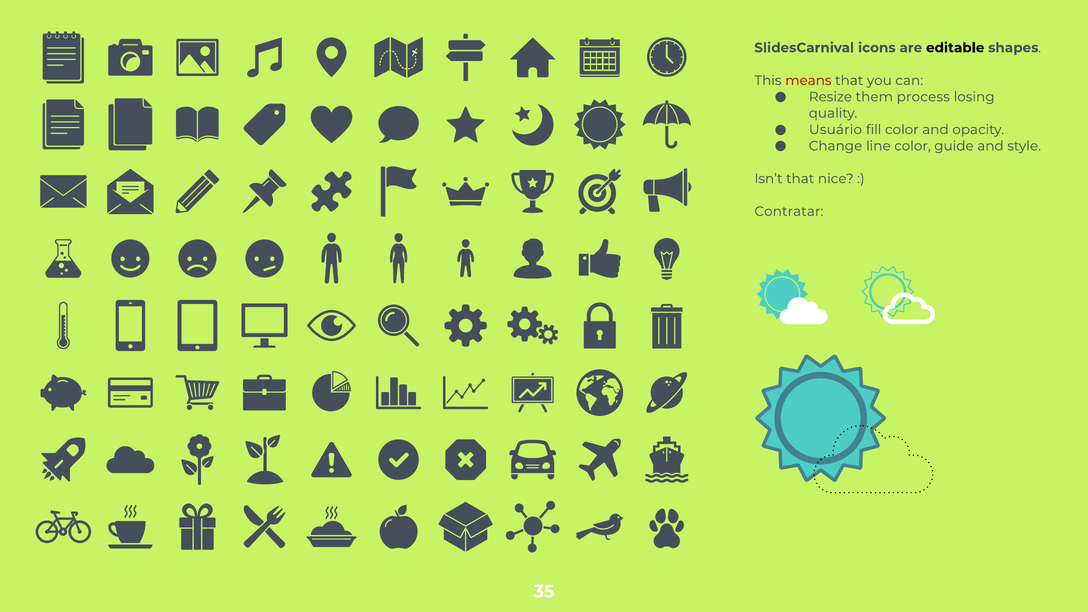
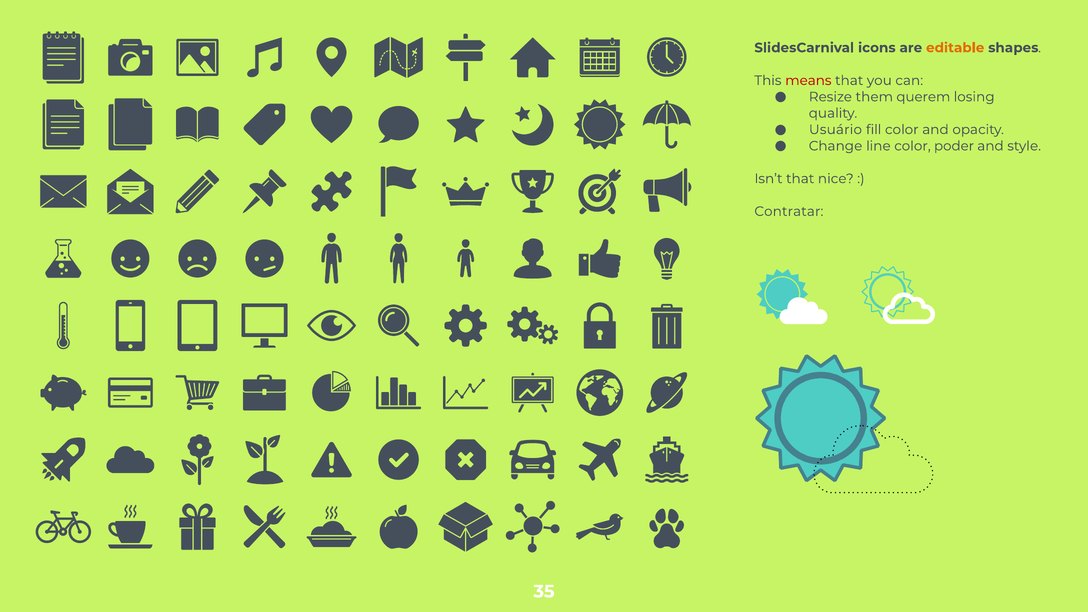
editable colour: black -> orange
process: process -> querem
guide: guide -> poder
